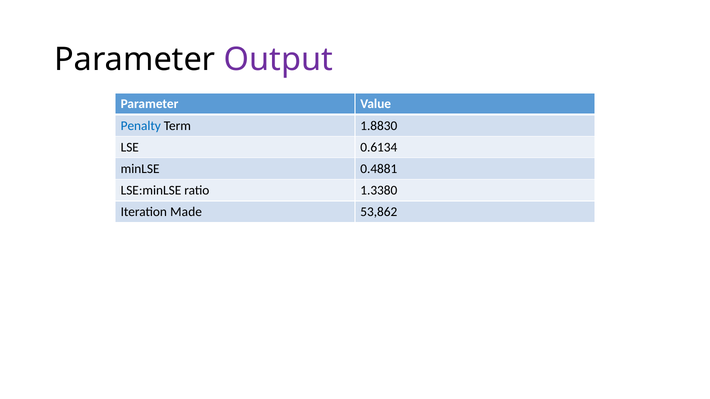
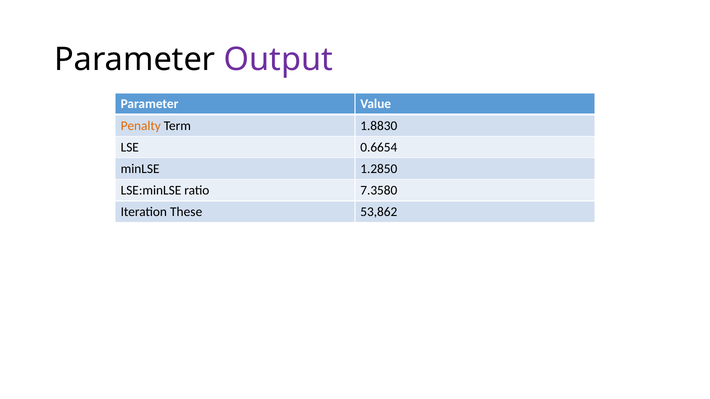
Penalty colour: blue -> orange
0.6134: 0.6134 -> 0.6654
0.4881: 0.4881 -> 1.2850
1.3380: 1.3380 -> 7.3580
Made: Made -> These
